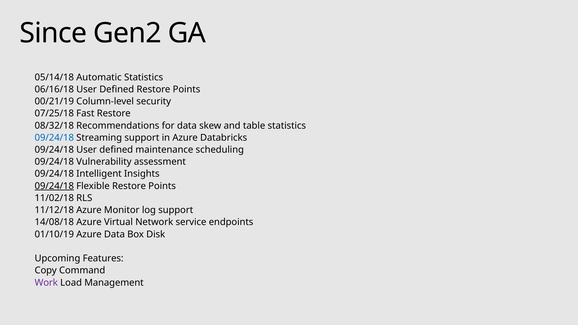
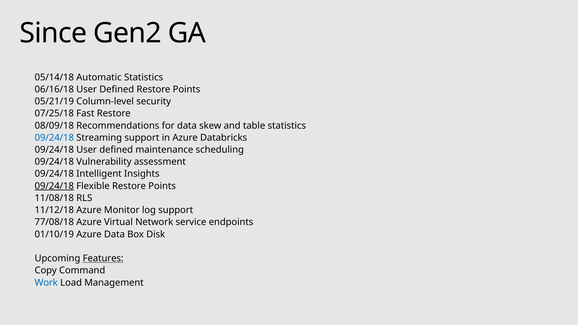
00/21/19: 00/21/19 -> 05/21/19
08/32/18: 08/32/18 -> 08/09/18
11/02/18: 11/02/18 -> 11/08/18
14/08/18: 14/08/18 -> 77/08/18
Features underline: none -> present
Work colour: purple -> blue
